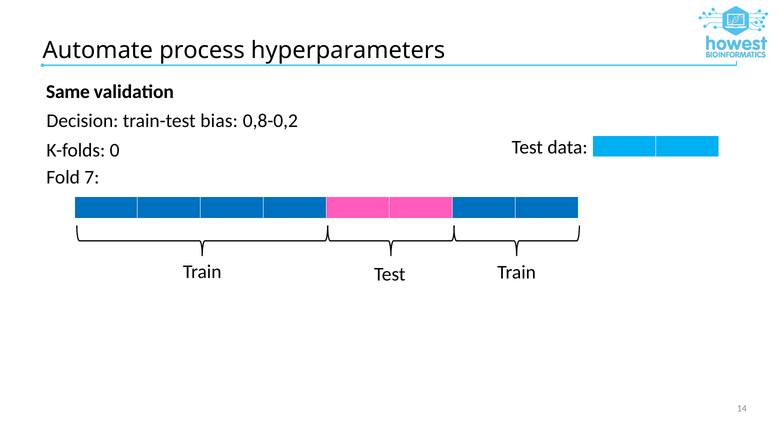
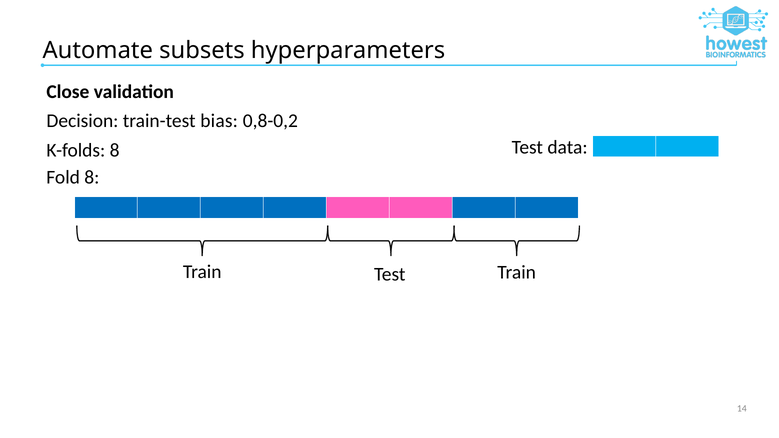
process: process -> subsets
Same: Same -> Close
K-folds 0: 0 -> 8
Fold 7: 7 -> 8
